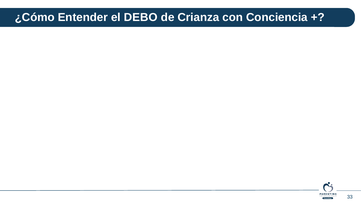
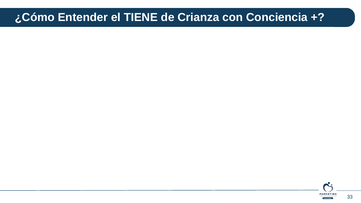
DEBO: DEBO -> TIENE
